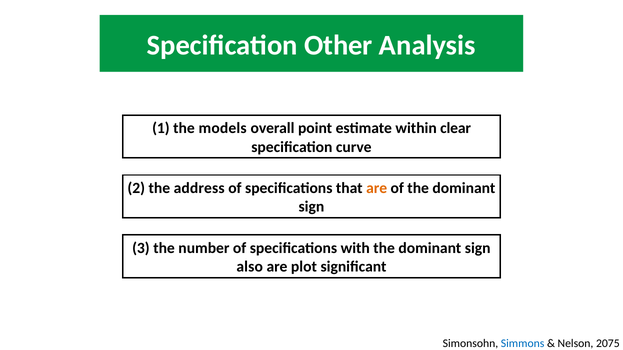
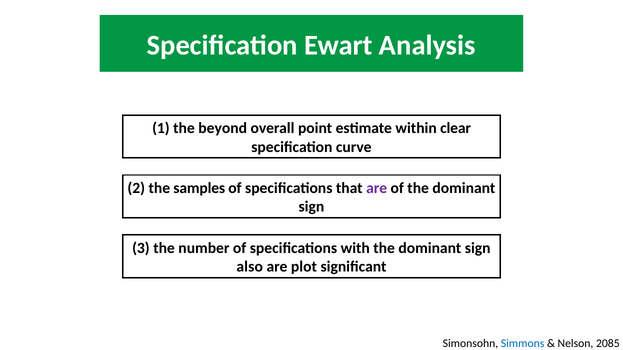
Other: Other -> Ewart
models: models -> beyond
address: address -> samples
are at (377, 188) colour: orange -> purple
2075: 2075 -> 2085
